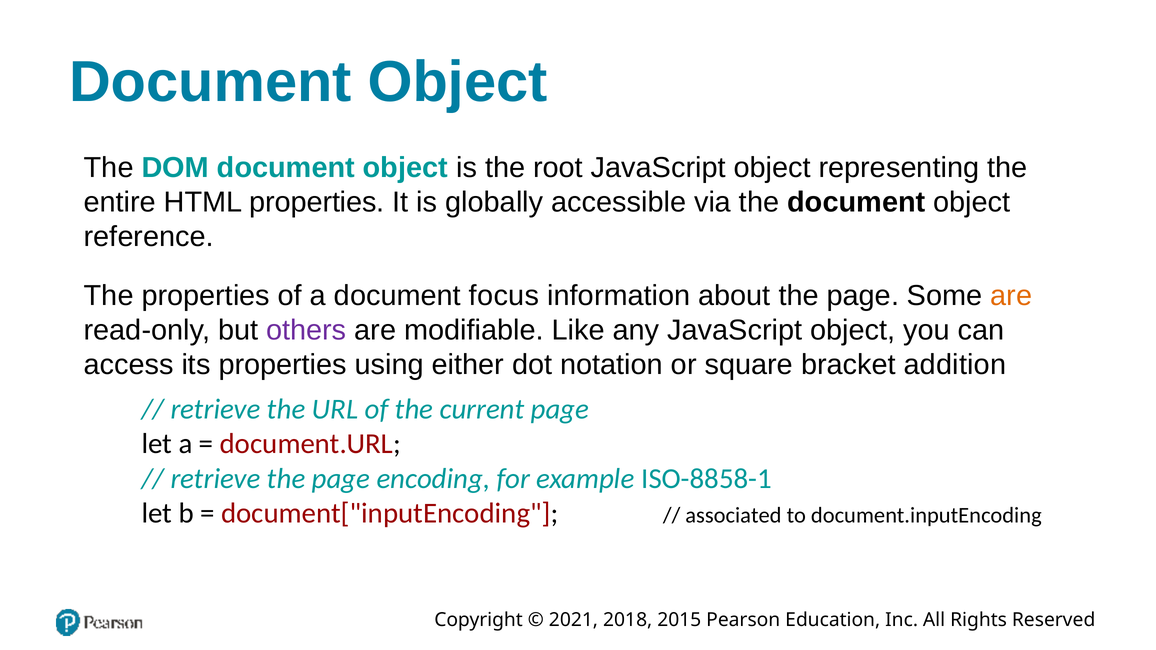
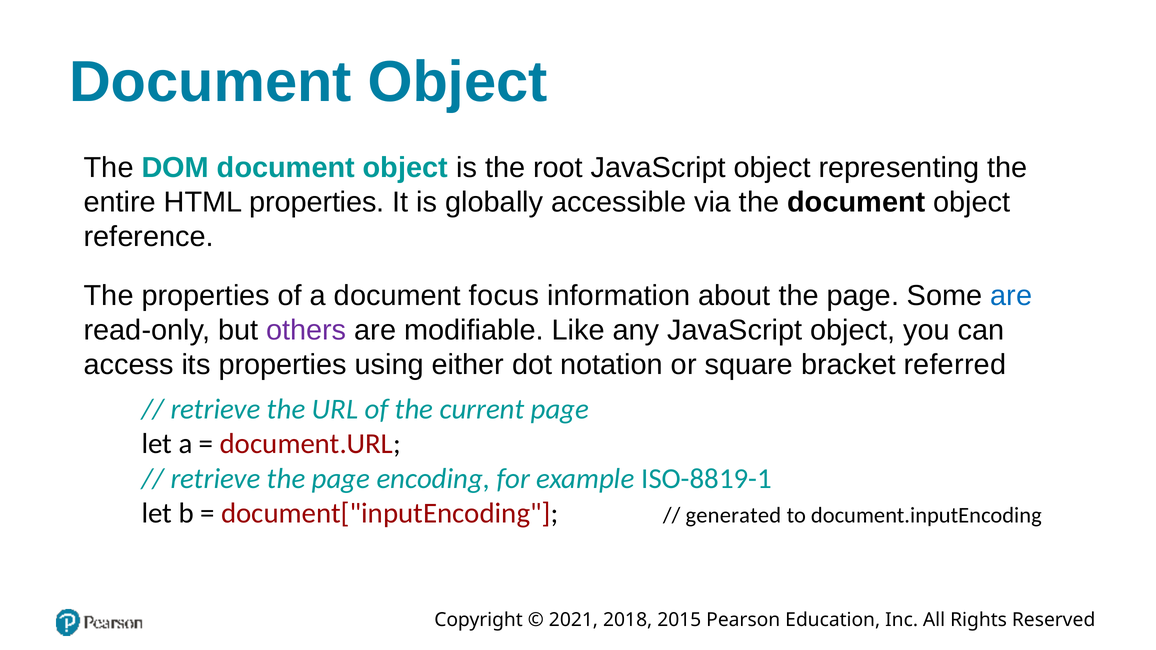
are at (1011, 296) colour: orange -> blue
addition: addition -> referred
ISO-8858-1: ISO-8858-1 -> ISO-8819-1
associated: associated -> generated
